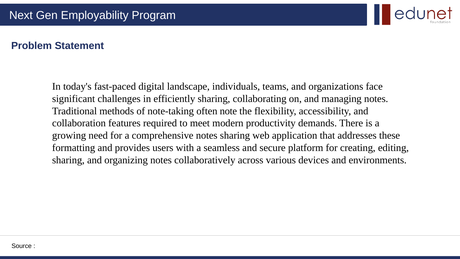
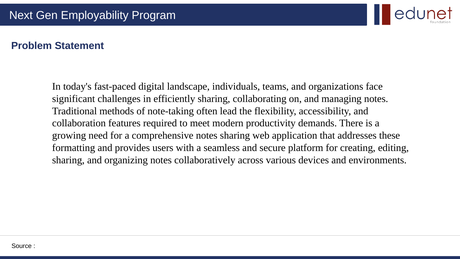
note: note -> lead
